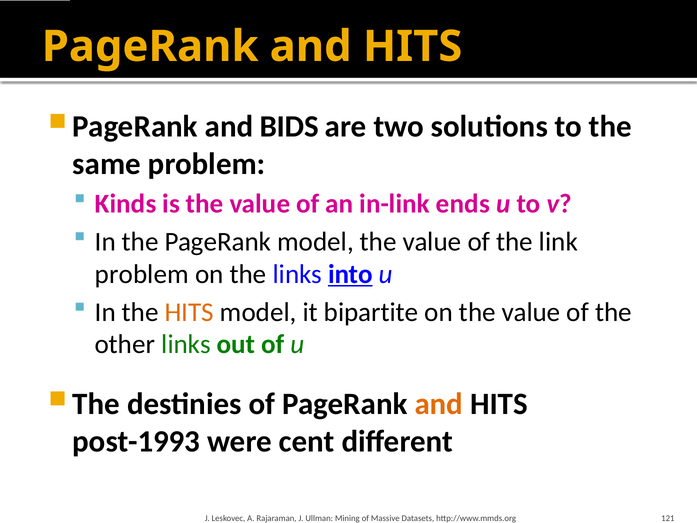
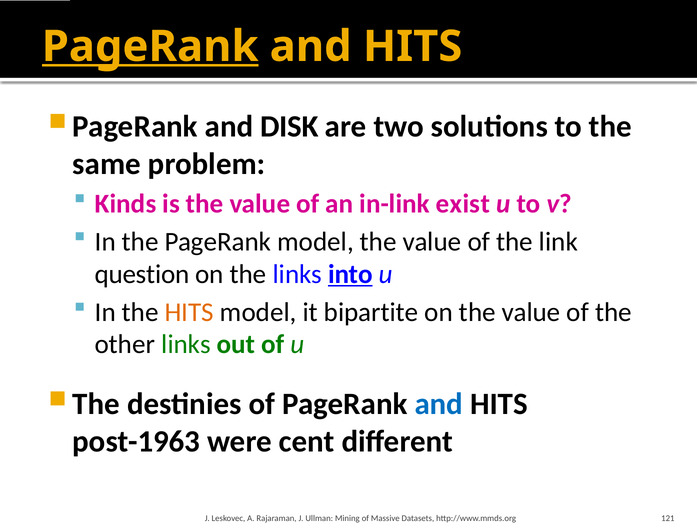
PageRank at (150, 46) underline: none -> present
BIDS: BIDS -> DISK
ends: ends -> exist
problem at (142, 274): problem -> question
and at (439, 404) colour: orange -> blue
post-1993: post-1993 -> post-1963
